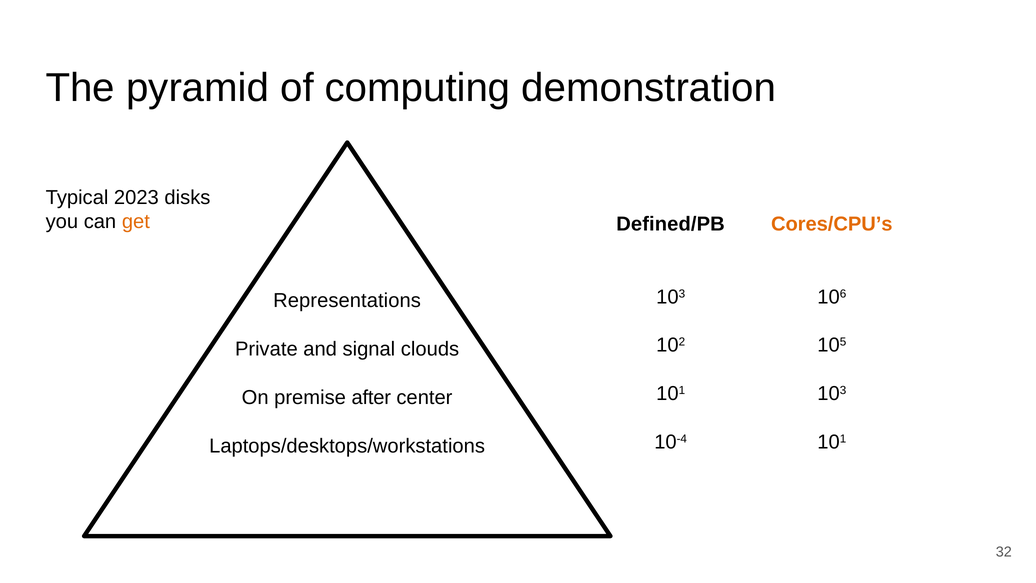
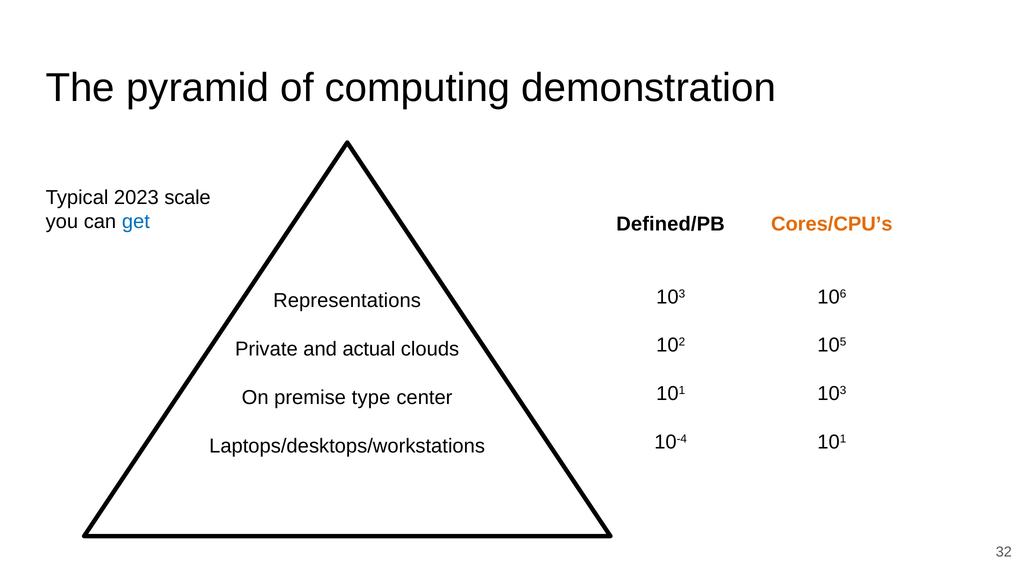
disks: disks -> scale
get colour: orange -> blue
signal: signal -> actual
after: after -> type
